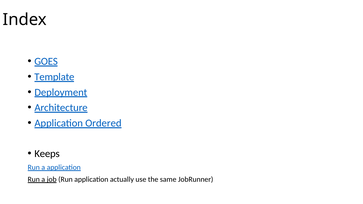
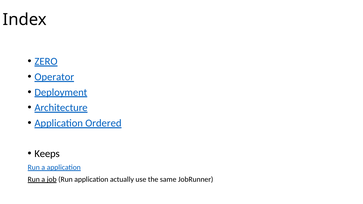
GOES: GOES -> ZERO
Template: Template -> Operator
